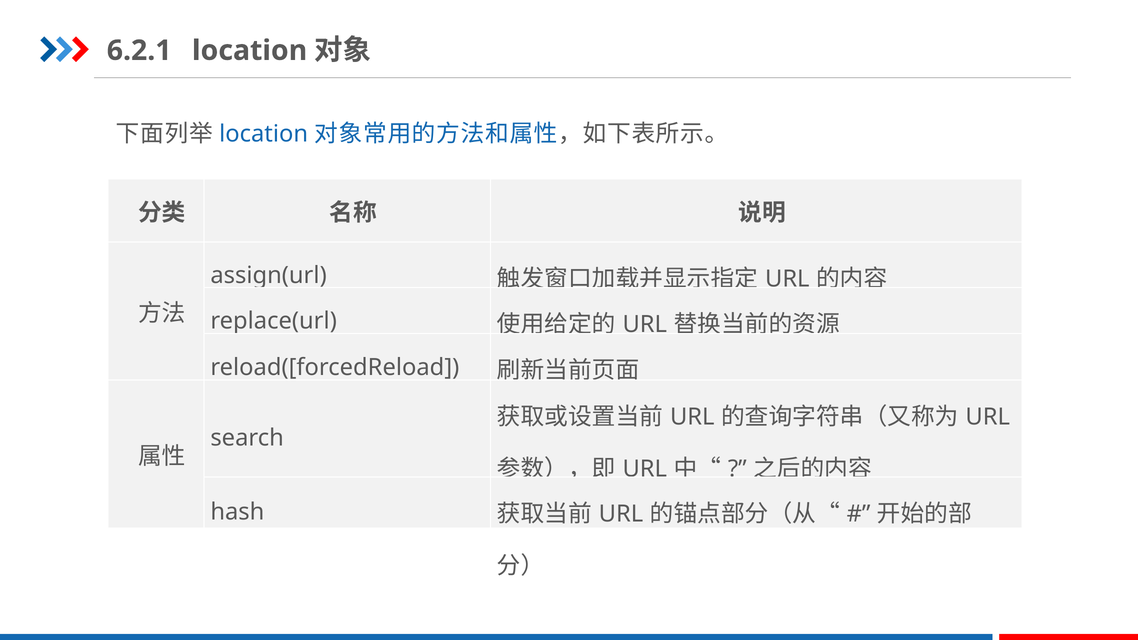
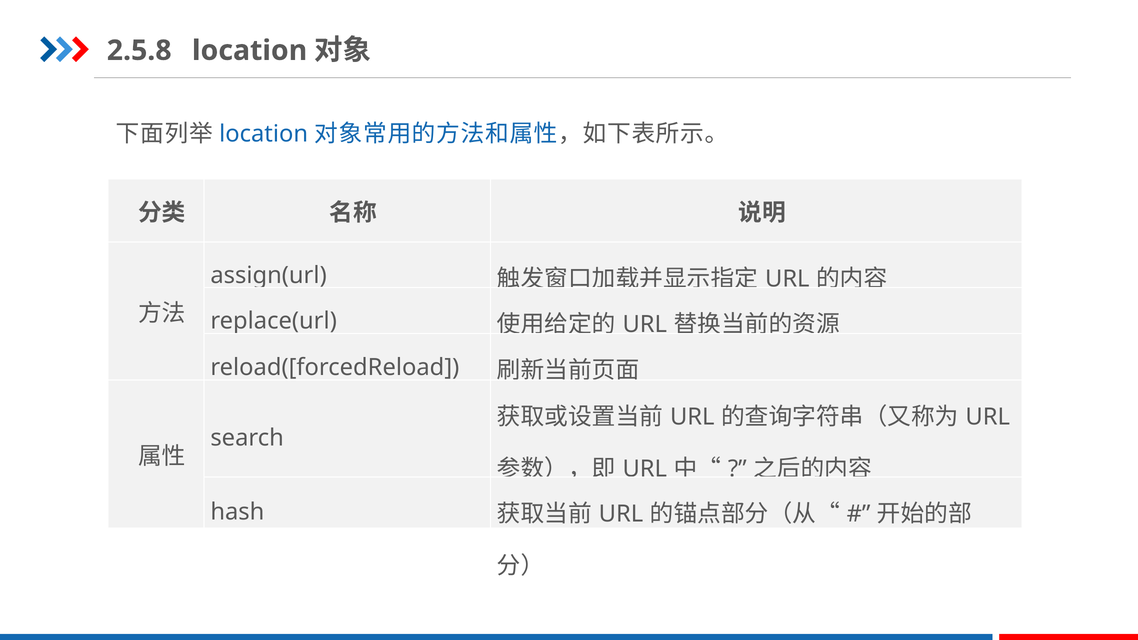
6.2.1: 6.2.1 -> 2.5.8
